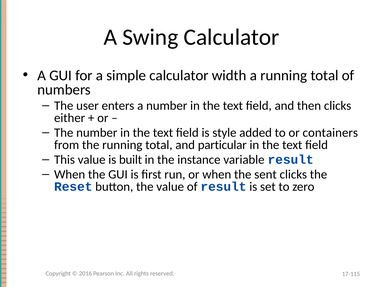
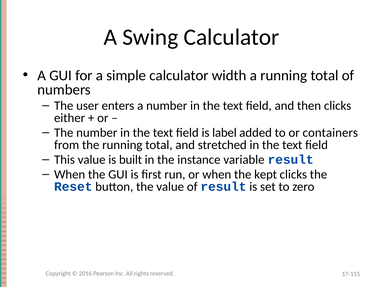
style: style -> label
particular: particular -> stretched
sent: sent -> kept
